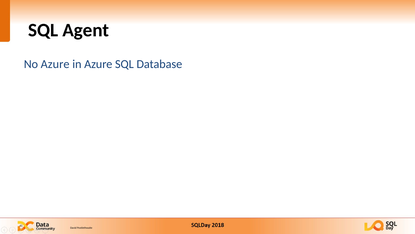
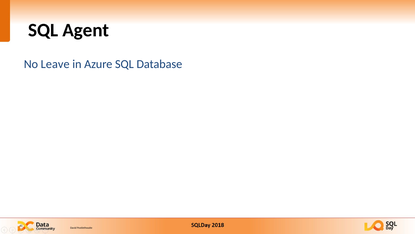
No Azure: Azure -> Leave
